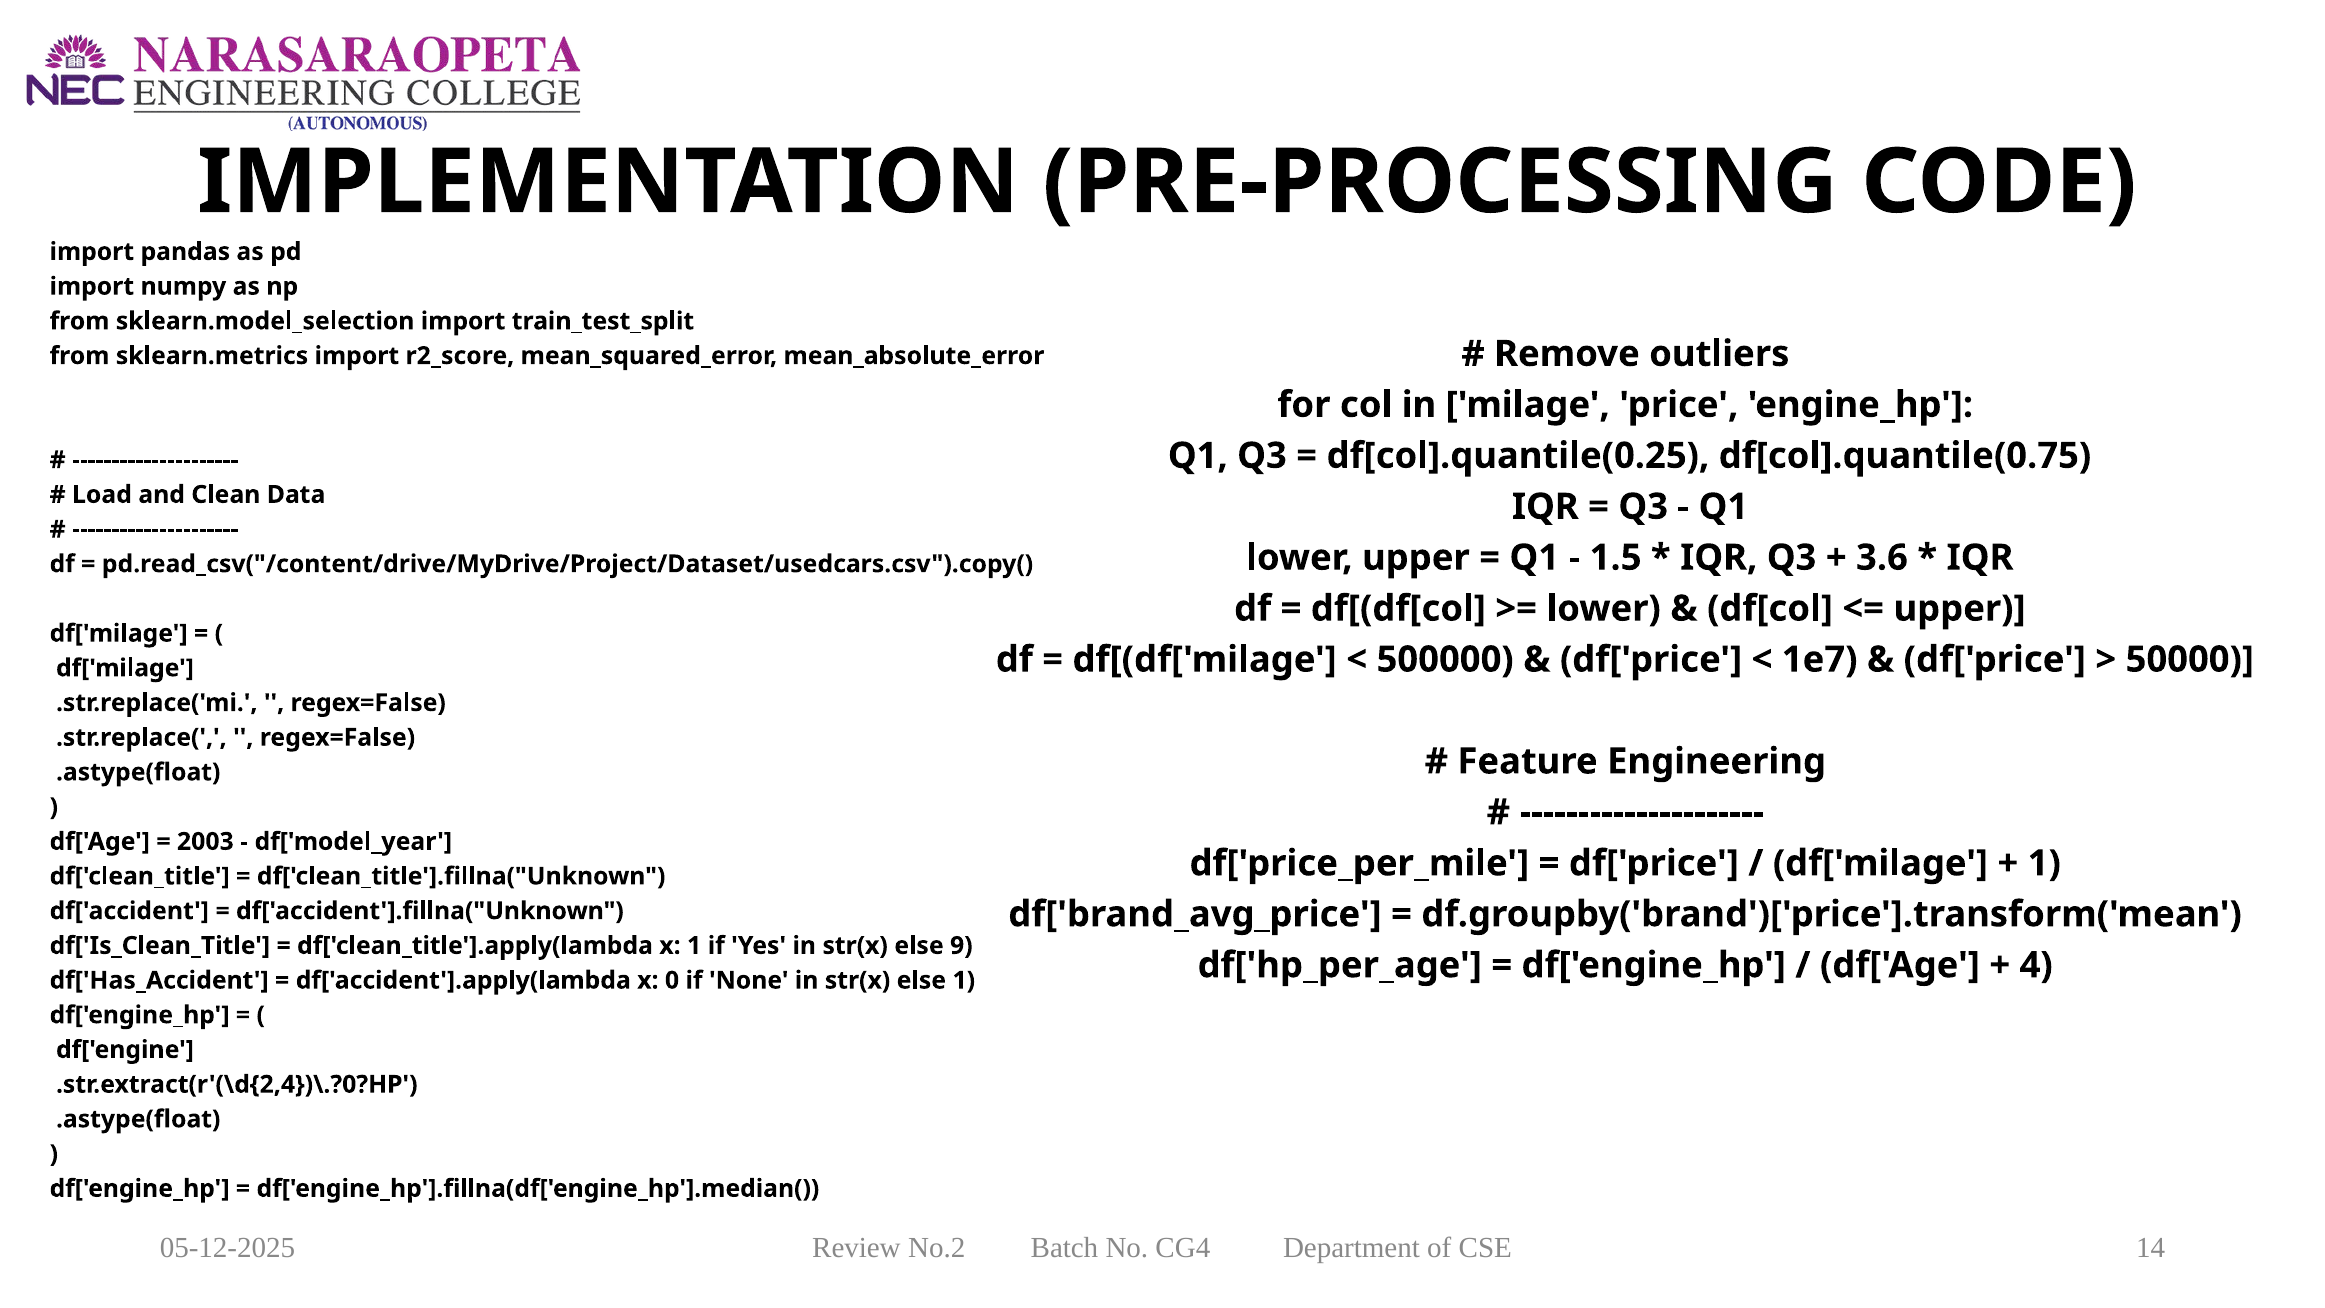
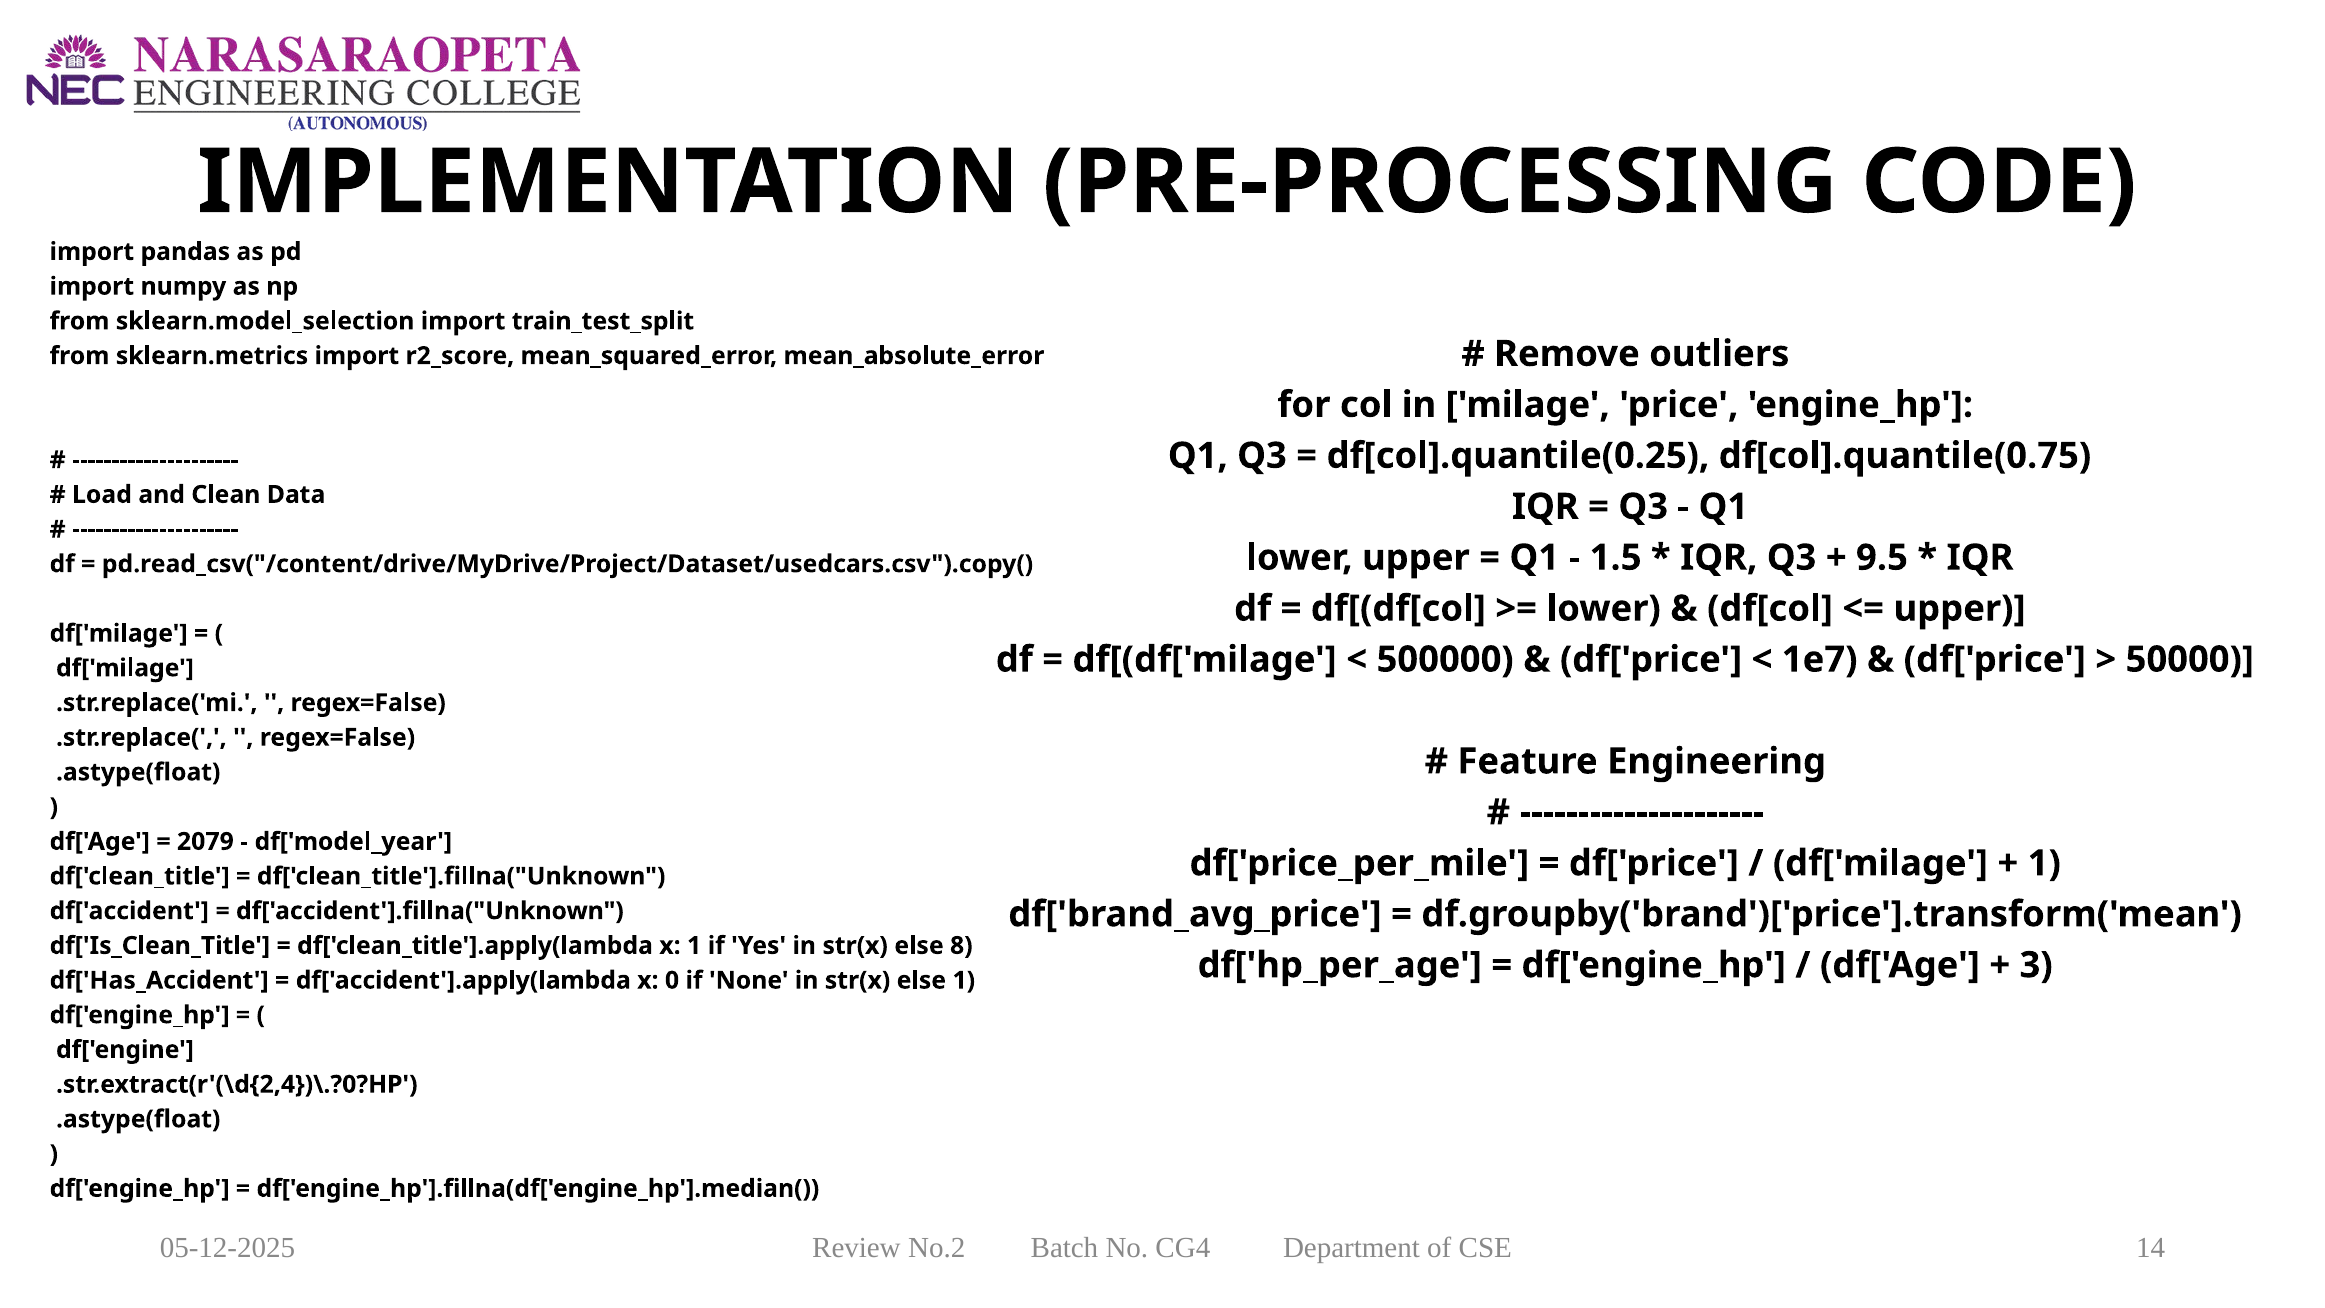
3.6: 3.6 -> 9.5
2003: 2003 -> 2079
9: 9 -> 8
4: 4 -> 3
